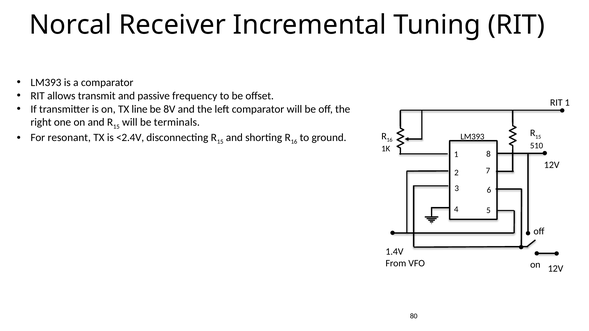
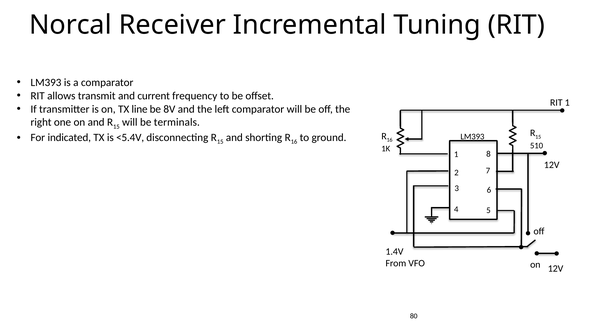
passive: passive -> current
resonant: resonant -> indicated
<2.4V: <2.4V -> <5.4V
